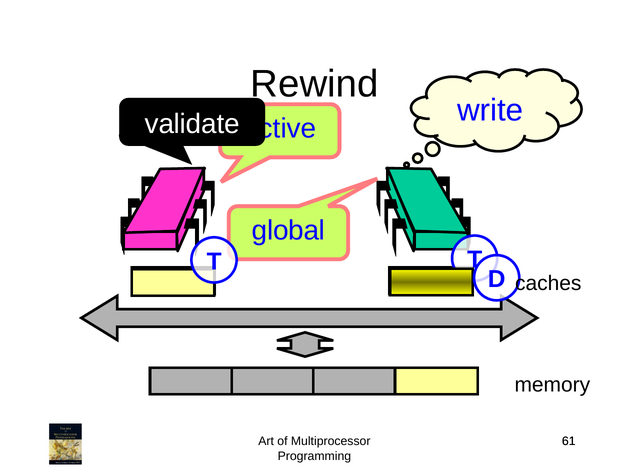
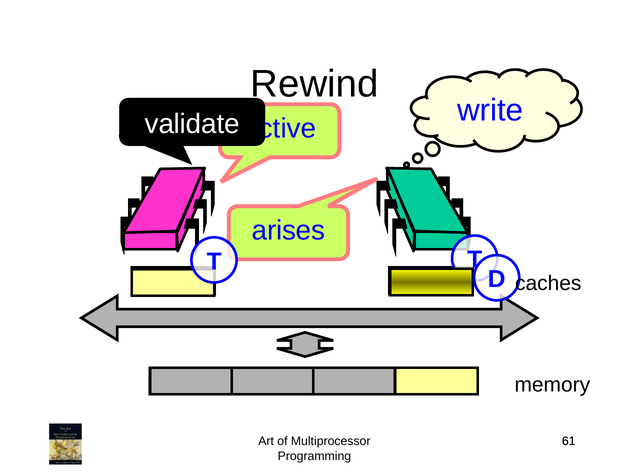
global: global -> arises
